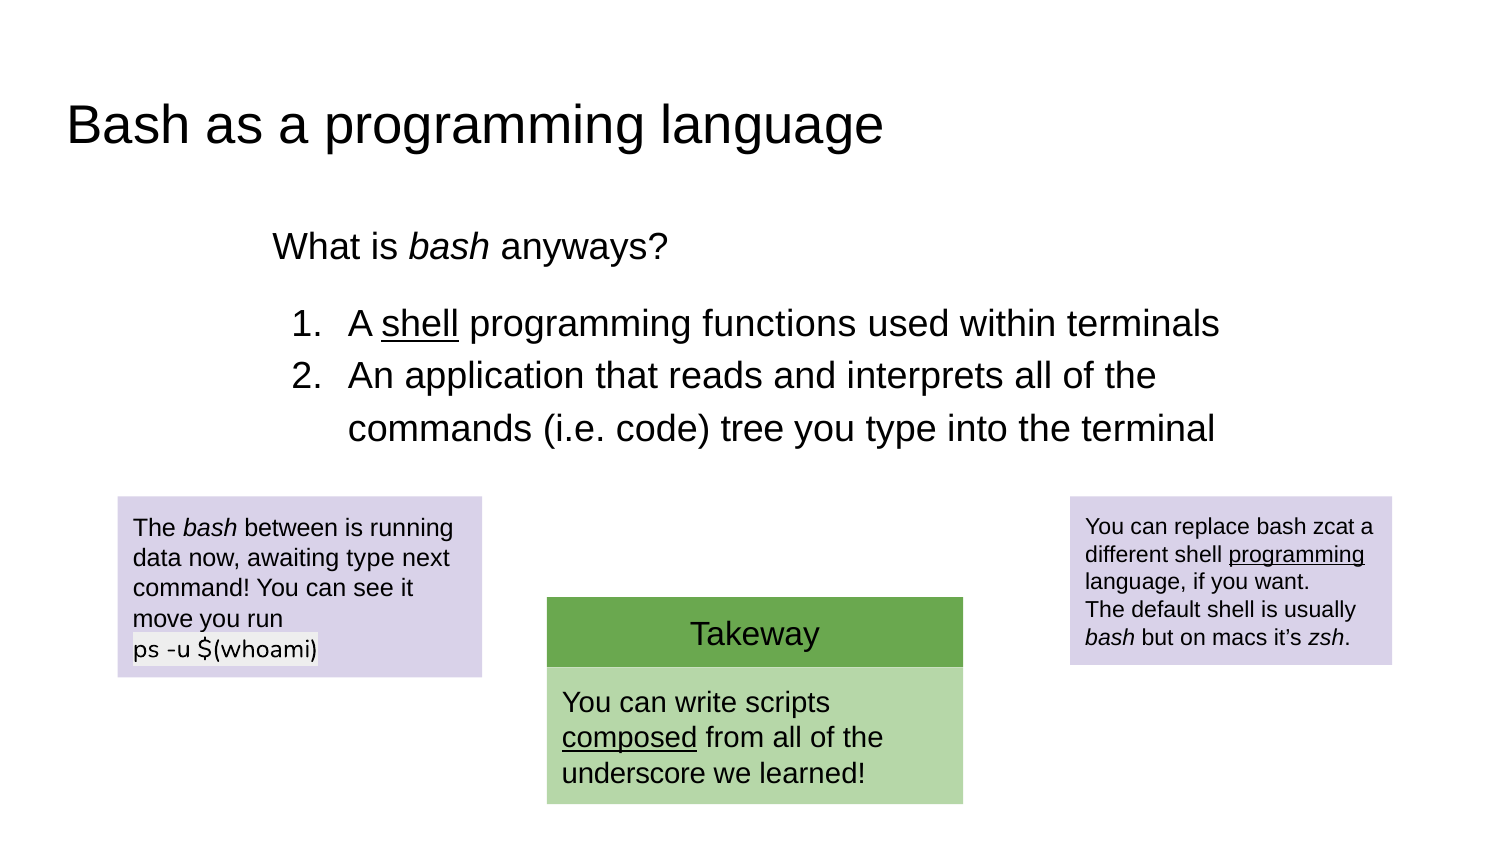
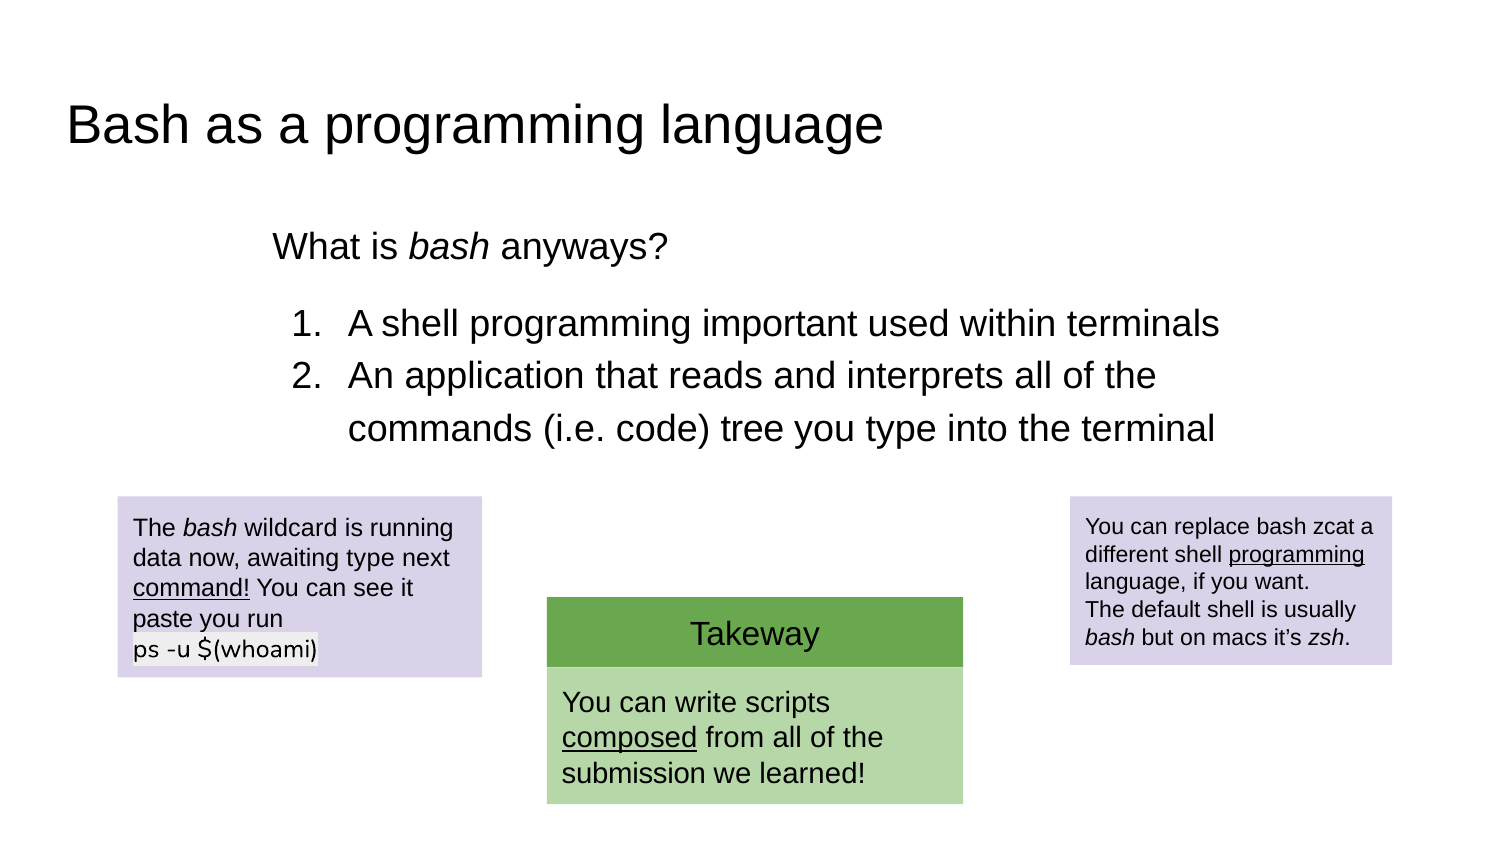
shell at (420, 325) underline: present -> none
functions: functions -> important
between: between -> wildcard
command underline: none -> present
move: move -> paste
underscore: underscore -> submission
